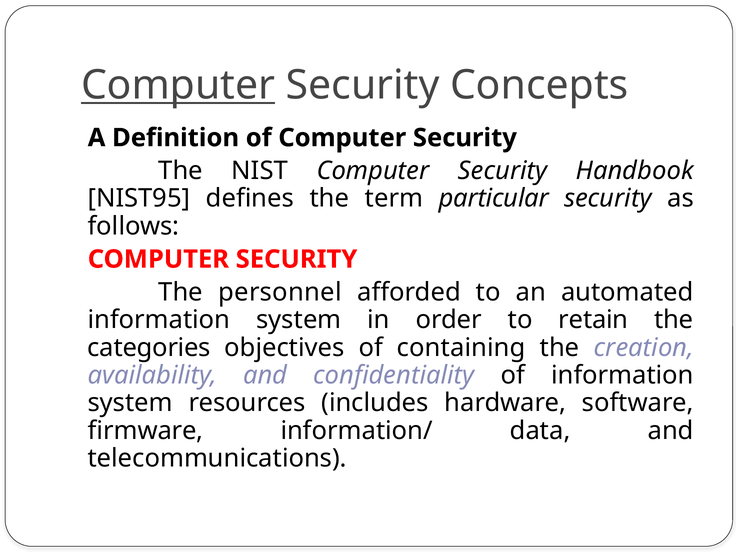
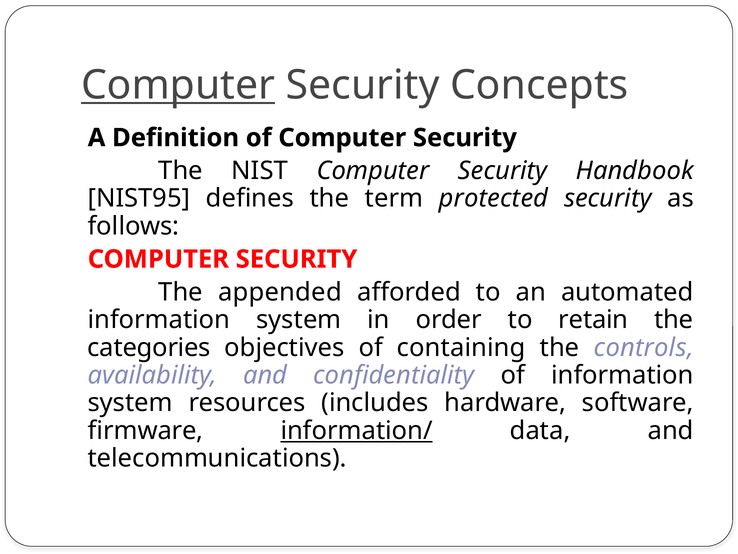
particular: particular -> protected
personnel: personnel -> appended
creation: creation -> controls
information/ underline: none -> present
